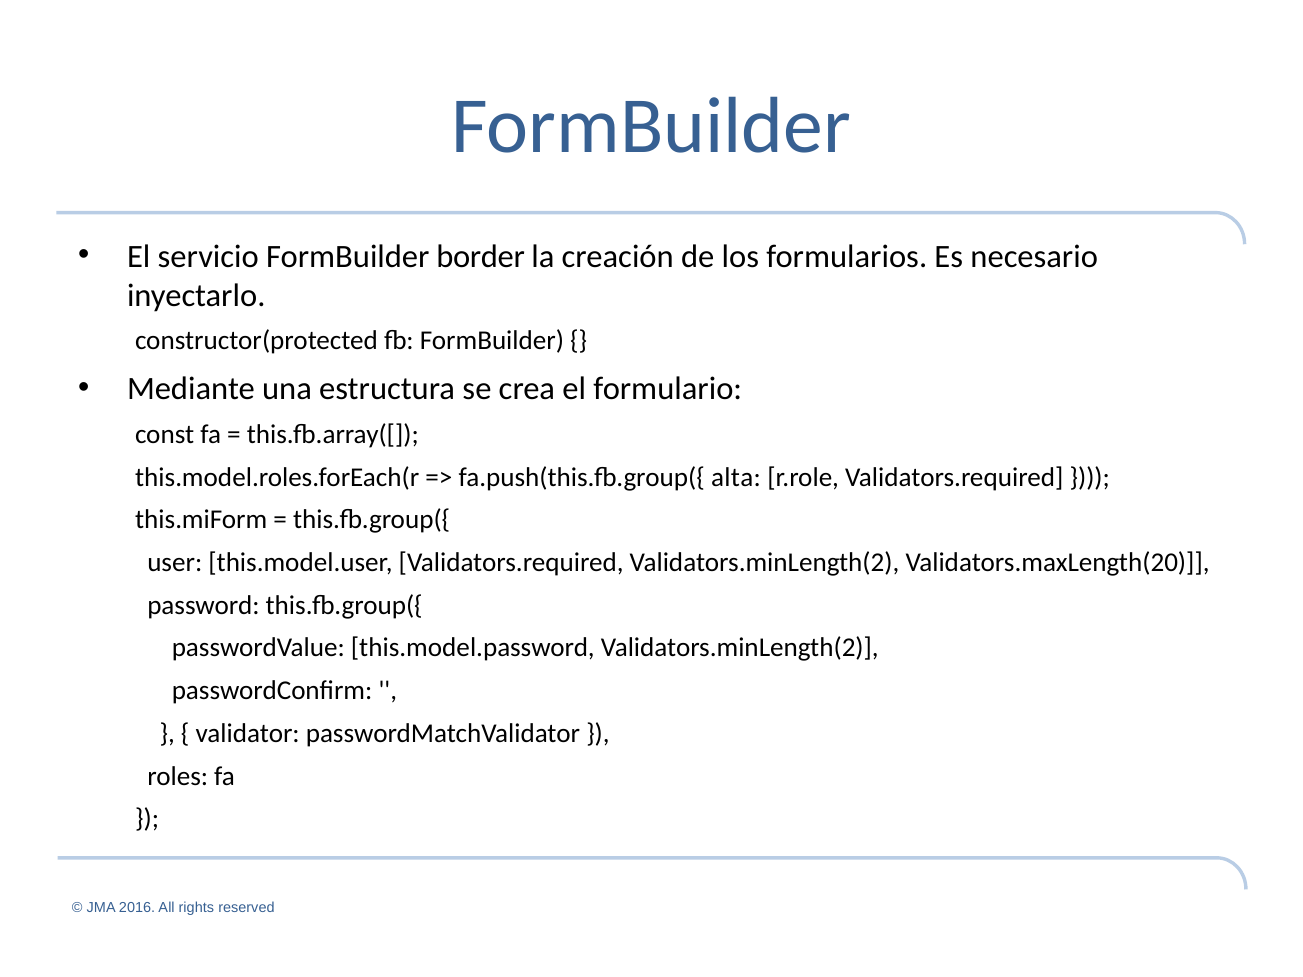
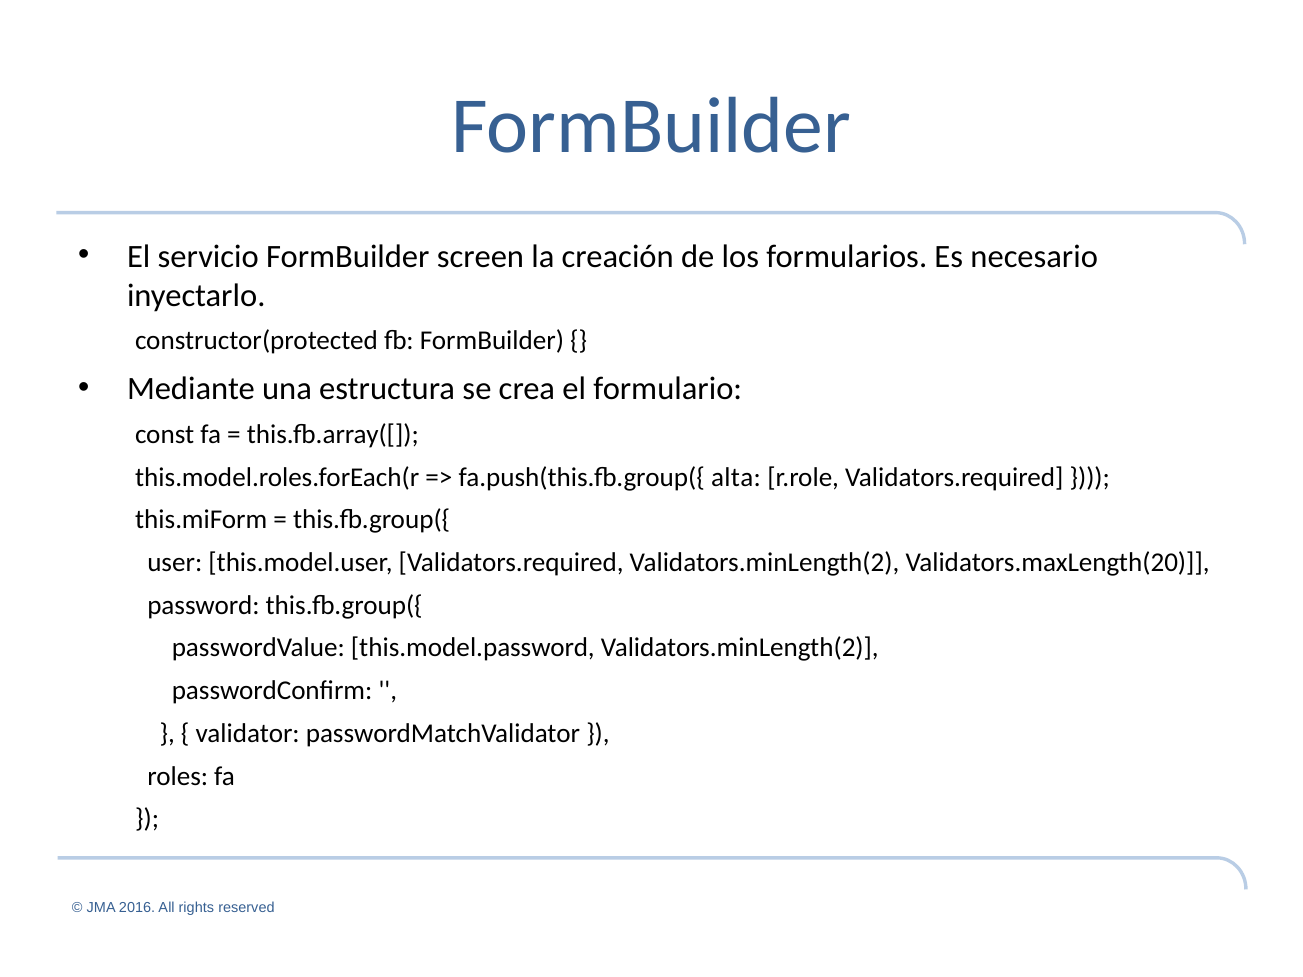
border: border -> screen
